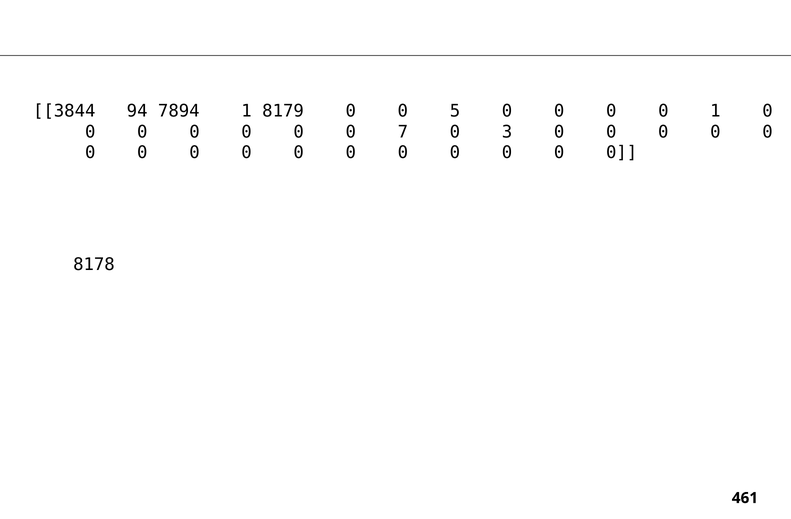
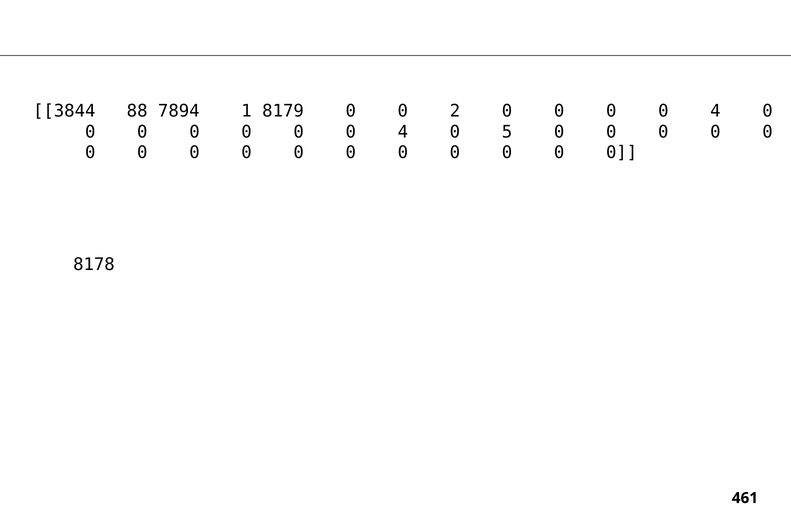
94: 94 -> 88
5: 5 -> 2
1 at (715, 111): 1 -> 4
7 at (403, 132): 7 -> 4
3: 3 -> 5
